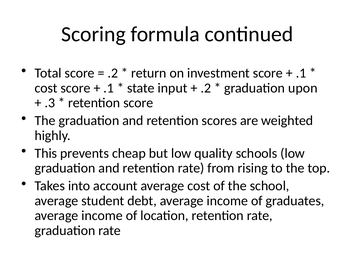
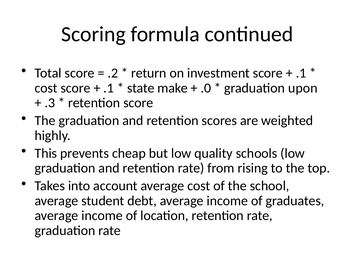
input: input -> make
.2 at (206, 88): .2 -> .0
